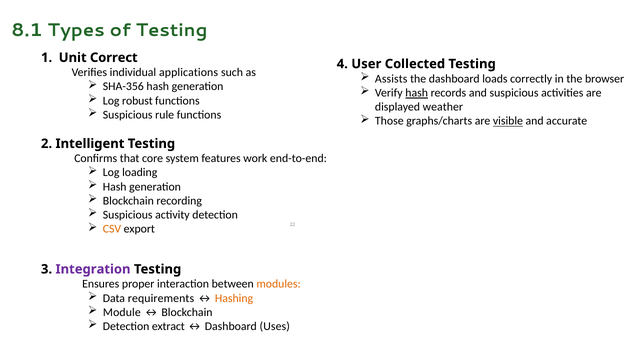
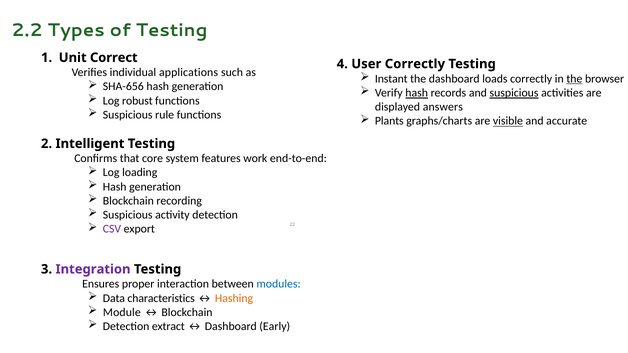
8.1: 8.1 -> 2.2
User Collected: Collected -> Correctly
Assists: Assists -> Instant
the at (574, 79) underline: none -> present
SHA-356: SHA-356 -> SHA-656
suspicious at (514, 93) underline: none -> present
weather: weather -> answers
Those: Those -> Plants
CSV colour: orange -> purple
modules colour: orange -> blue
requirements: requirements -> characteristics
Uses: Uses -> Early
